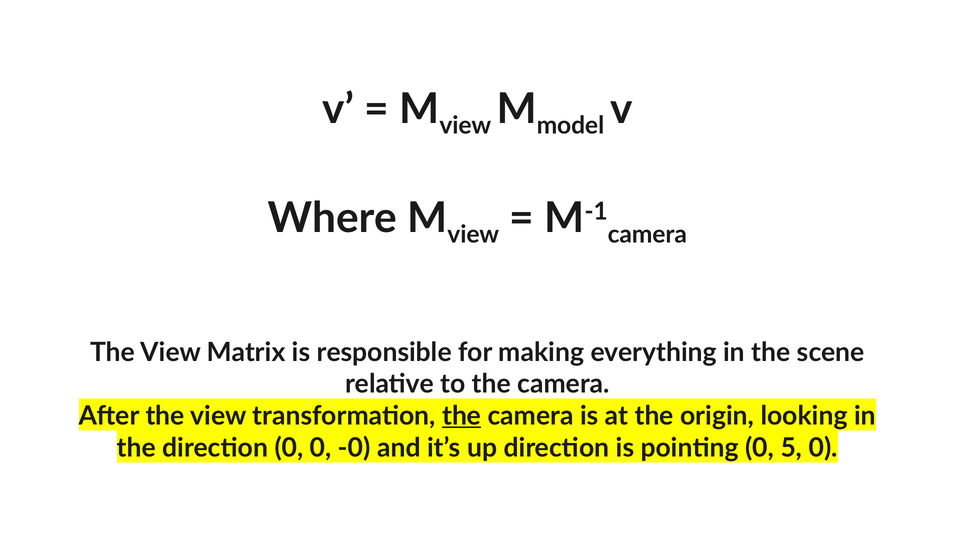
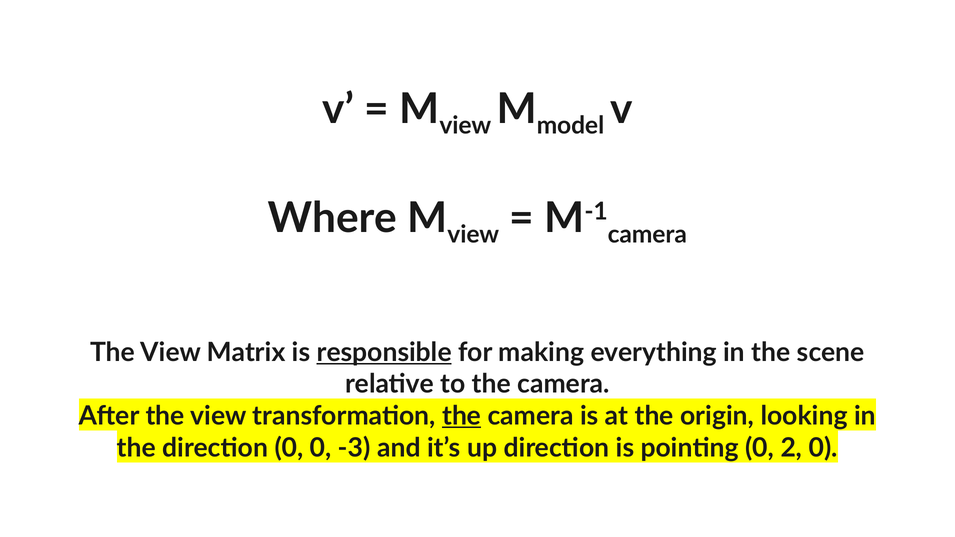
responsible underline: none -> present
-0: -0 -> -3
5: 5 -> 2
